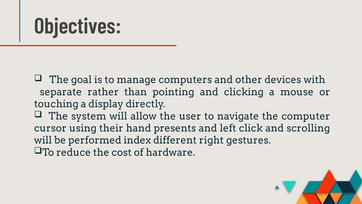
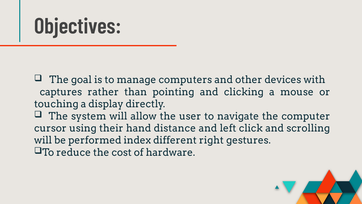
separate: separate -> captures
presents: presents -> distance
